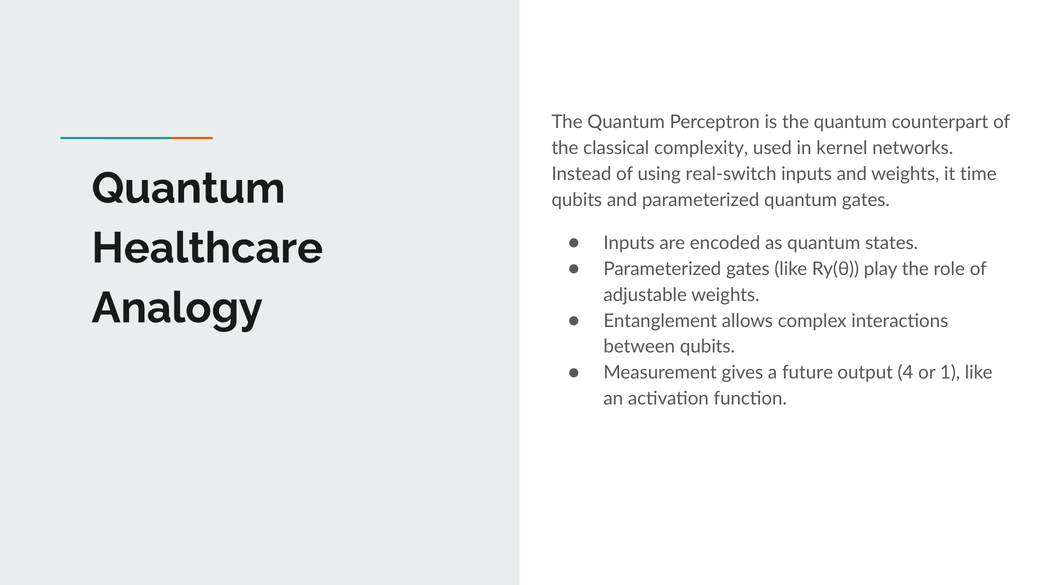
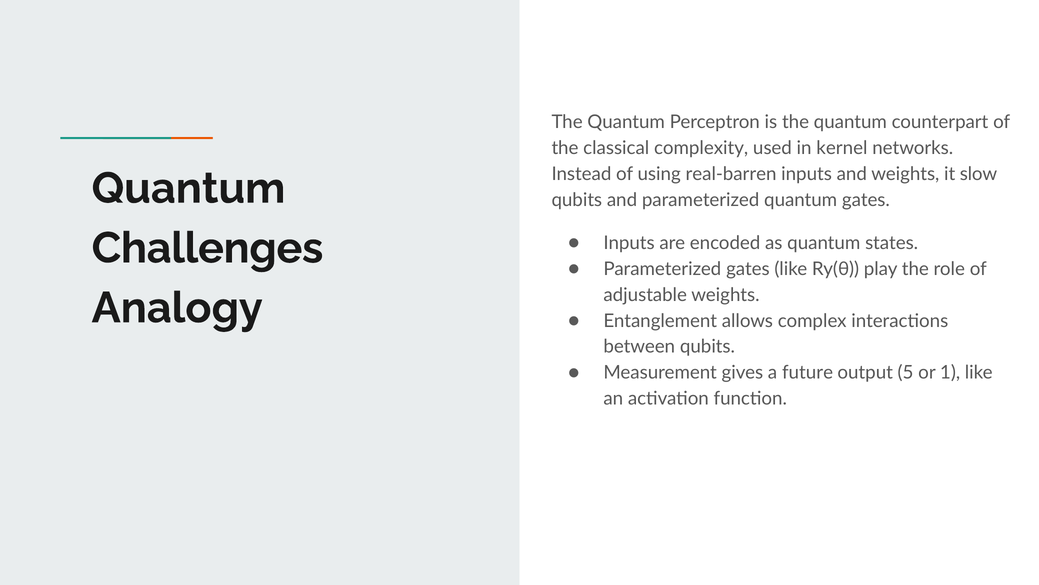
real-switch: real-switch -> real-barren
time: time -> slow
Healthcare: Healthcare -> Challenges
4: 4 -> 5
